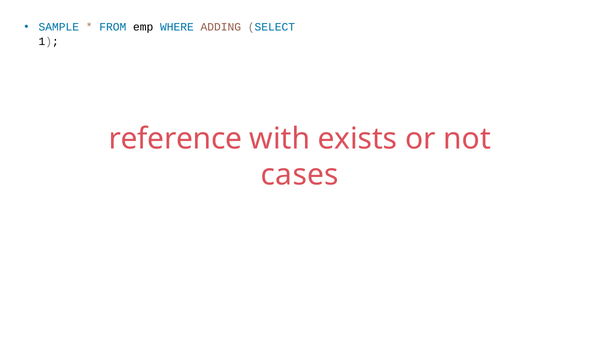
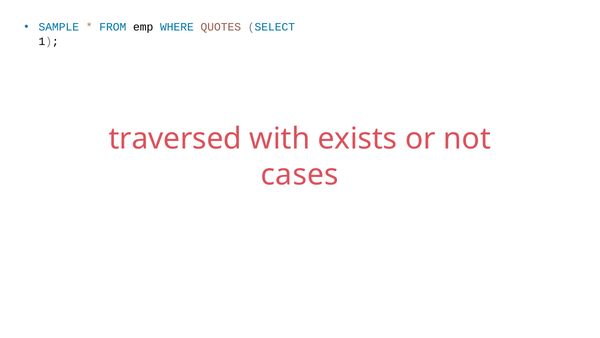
ADDING: ADDING -> QUOTES
reference: reference -> traversed
